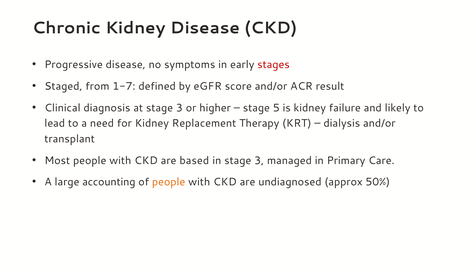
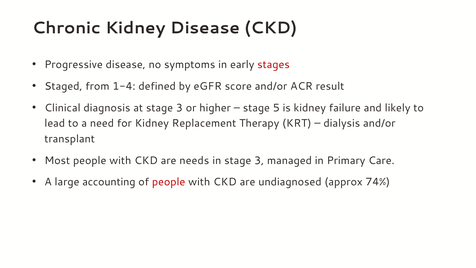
1-7: 1-7 -> 1-4
based: based -> needs
people at (169, 182) colour: orange -> red
50%: 50% -> 74%
